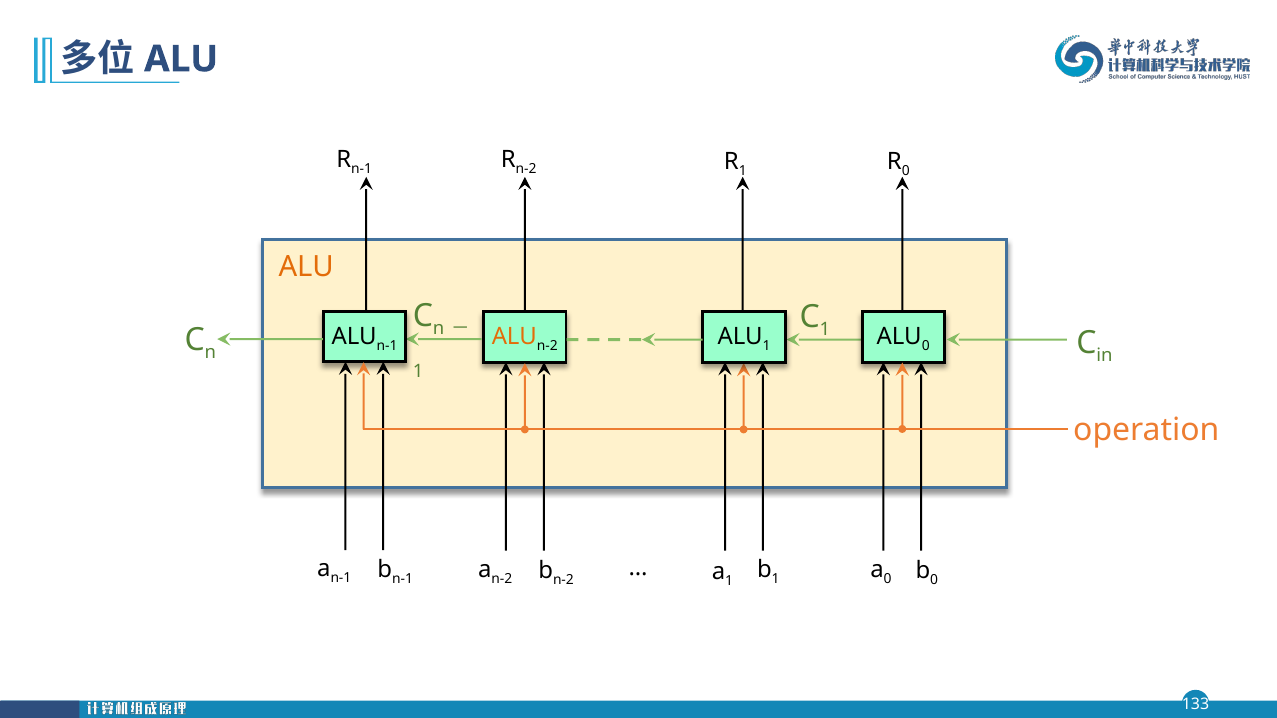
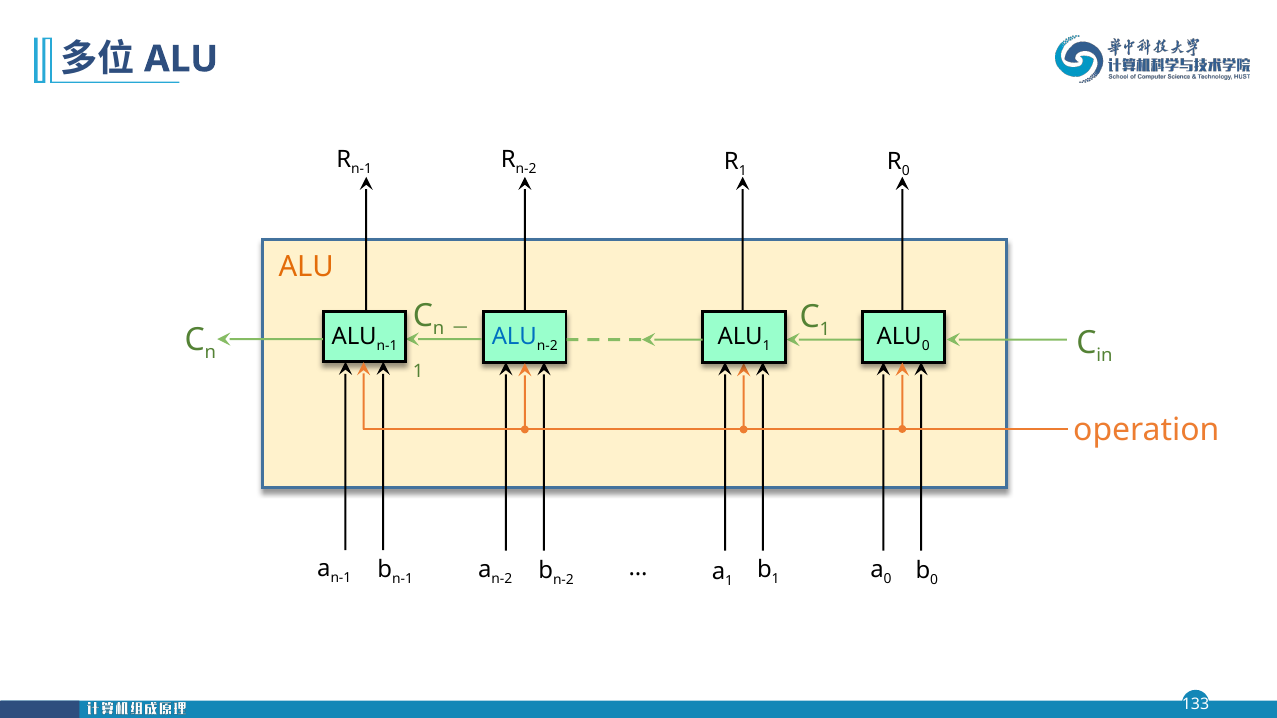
ALU at (514, 337) colour: orange -> blue
